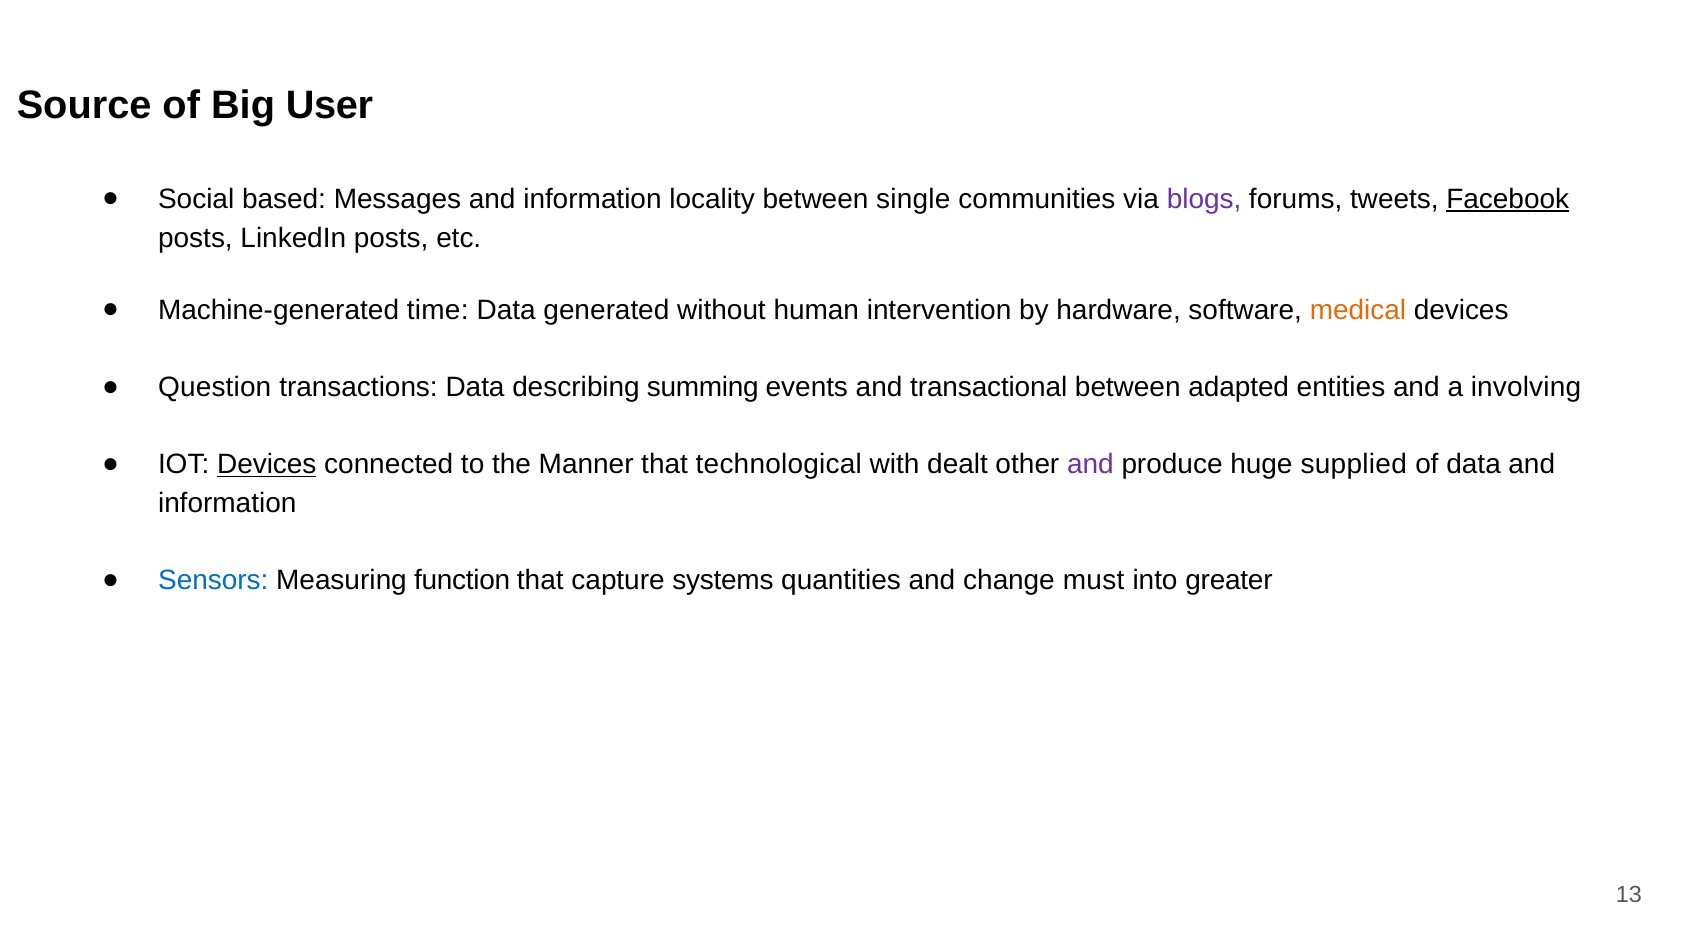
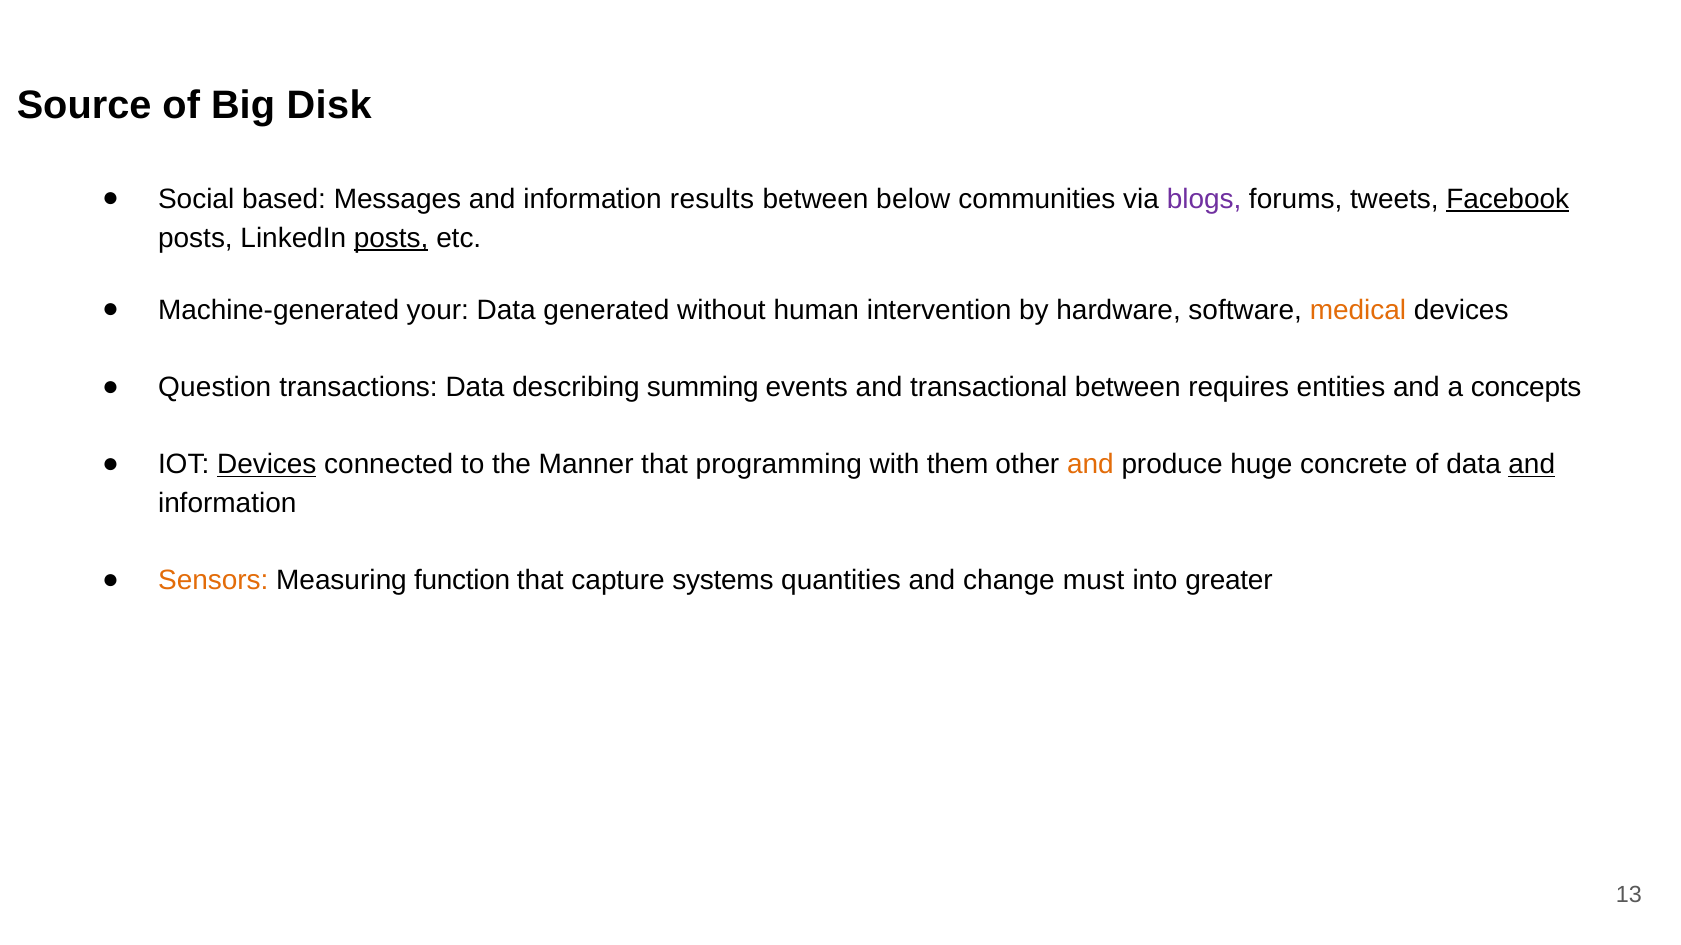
User: User -> Disk
locality: locality -> results
single: single -> below
posts at (391, 238) underline: none -> present
time: time -> your
adapted: adapted -> requires
involving: involving -> concepts
technological: technological -> programming
dealt: dealt -> them
and at (1090, 465) colour: purple -> orange
supplied: supplied -> concrete
and at (1532, 465) underline: none -> present
Sensors colour: blue -> orange
